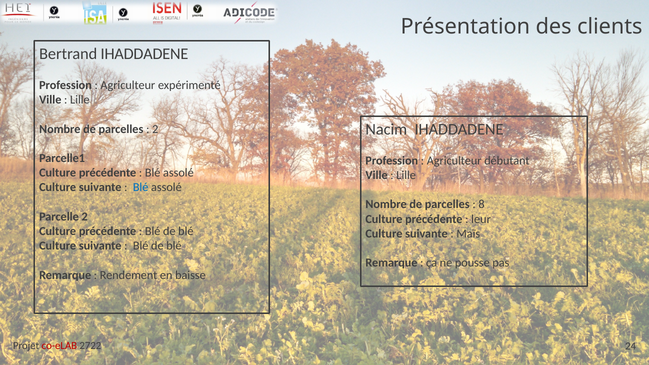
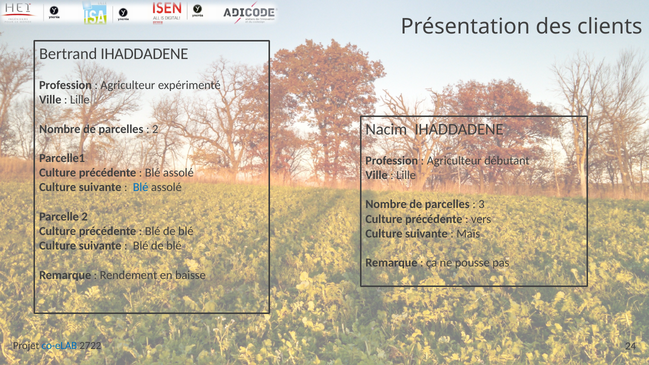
8: 8 -> 3
leur: leur -> vers
co-eLAB colour: red -> blue
